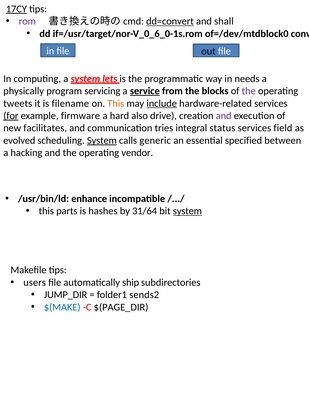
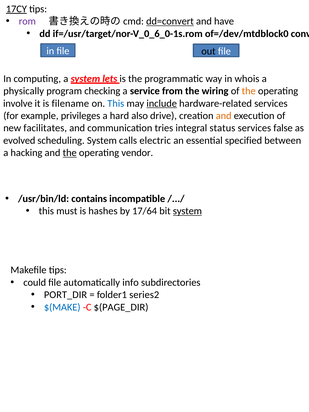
shall: shall -> have
needs: needs -> whois
servicing: servicing -> checking
service underline: present -> none
blocks: blocks -> wiring
the at (249, 91) colour: purple -> orange
tweets: tweets -> involve
This at (116, 103) colour: orange -> blue
for underline: present -> none
firmware: firmware -> privileges
and at (224, 116) colour: purple -> orange
field: field -> false
System at (102, 140) underline: present -> none
generic: generic -> electric
the at (70, 153) underline: none -> present
enhance: enhance -> contains
parts: parts -> must
31/64: 31/64 -> 17/64
users: users -> could
ship: ship -> info
JUMP_DIR: JUMP_DIR -> PORT_DIR
sends2: sends2 -> series2
